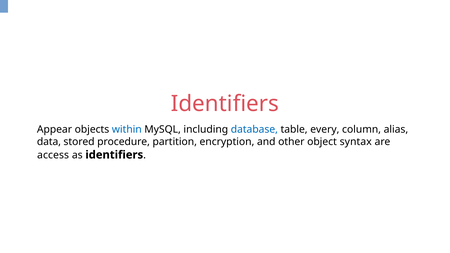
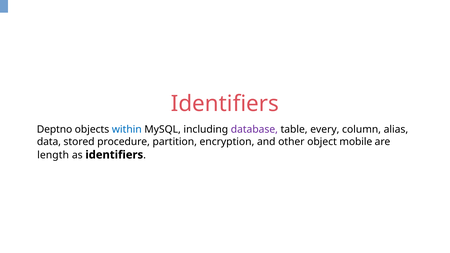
Appear: Appear -> Deptno
database colour: blue -> purple
syntax: syntax -> mobile
access: access -> length
